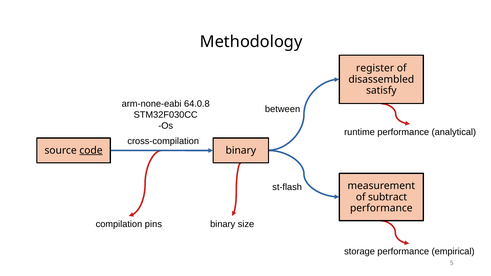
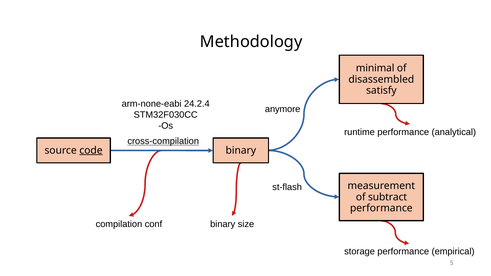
register: register -> minimal
64.0.8: 64.0.8 -> 24.2.4
between: between -> anymore
cross-compilation underline: none -> present
pins: pins -> conf
